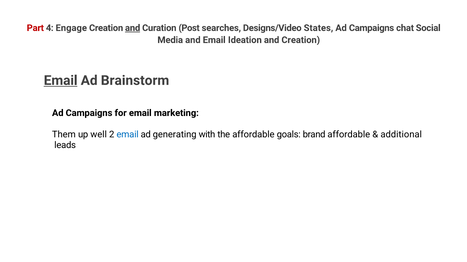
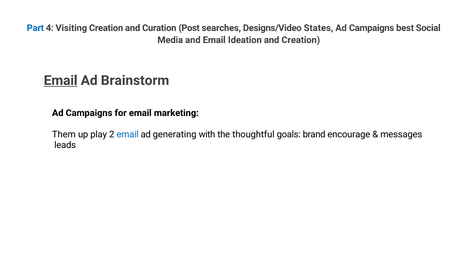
Part colour: red -> blue
Engage: Engage -> Visiting
and at (133, 28) underline: present -> none
chat: chat -> best
well: well -> play
the affordable: affordable -> thoughtful
brand affordable: affordable -> encourage
additional: additional -> messages
